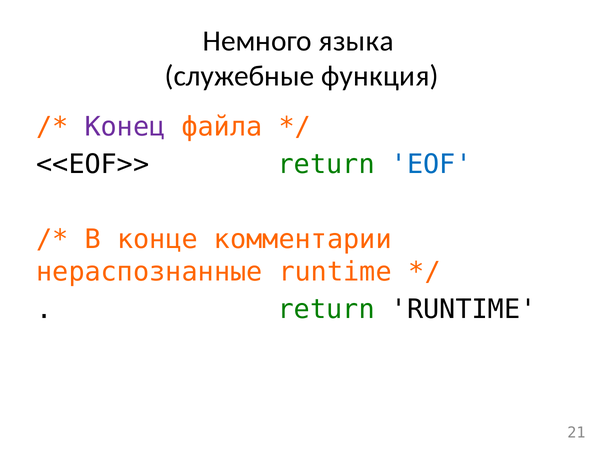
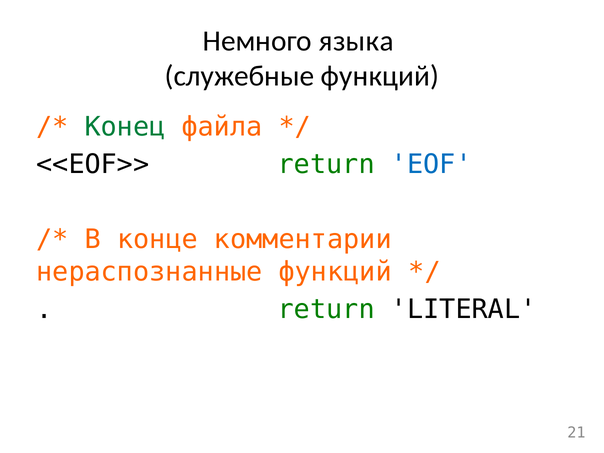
служебные функция: функция -> функций
Конец colour: purple -> green
нераспознанные runtime: runtime -> функций
return RUNTIME: RUNTIME -> LITERAL
